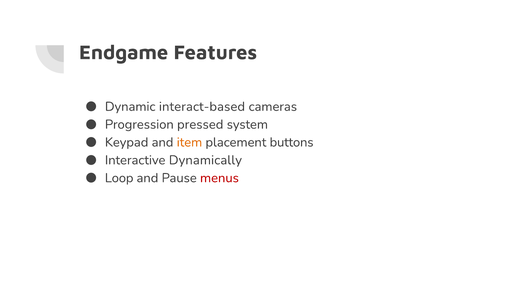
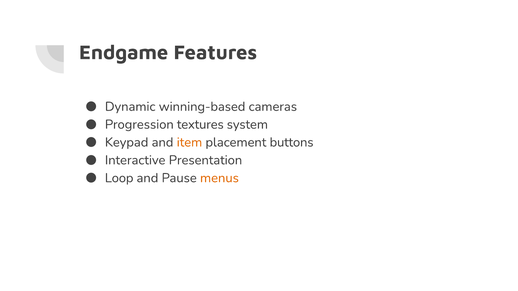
interact-based: interact-based -> winning-based
pressed: pressed -> textures
Dynamically: Dynamically -> Presentation
menus colour: red -> orange
